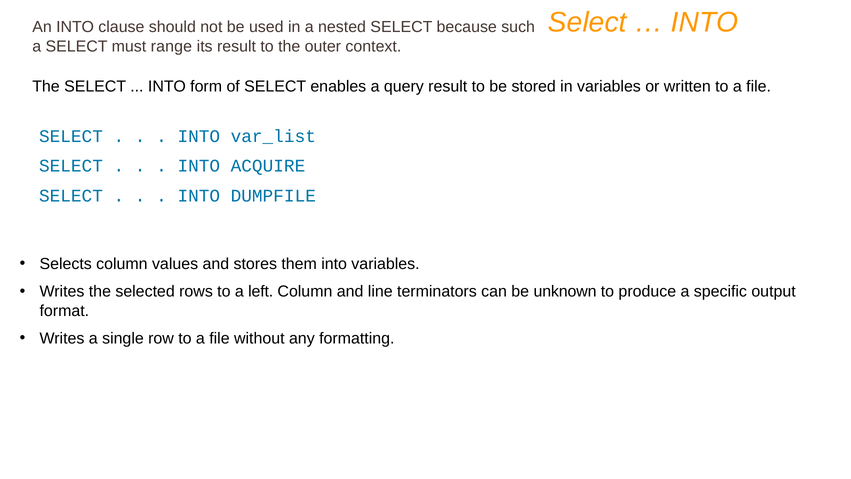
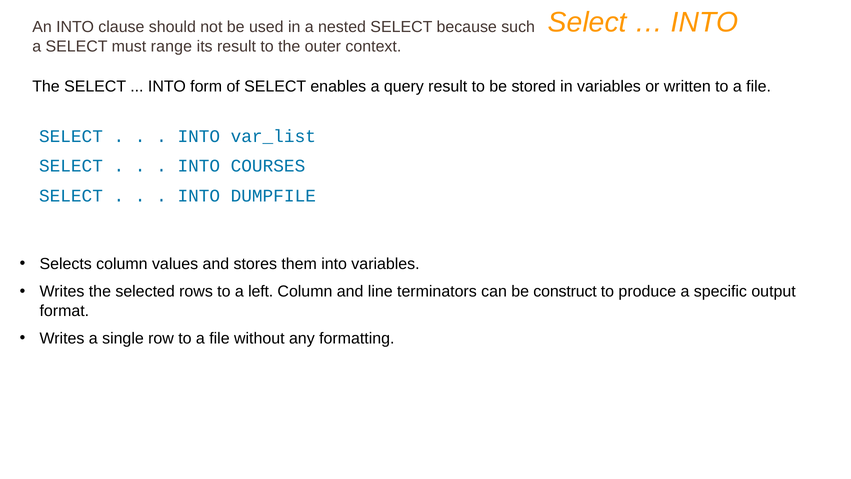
ACQUIRE: ACQUIRE -> COURSES
unknown: unknown -> construct
